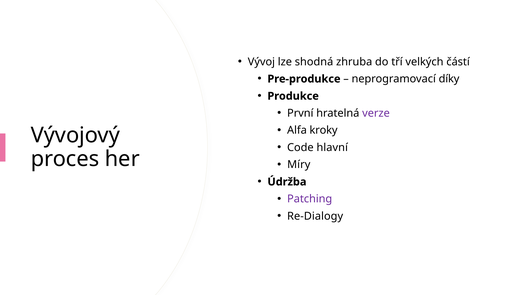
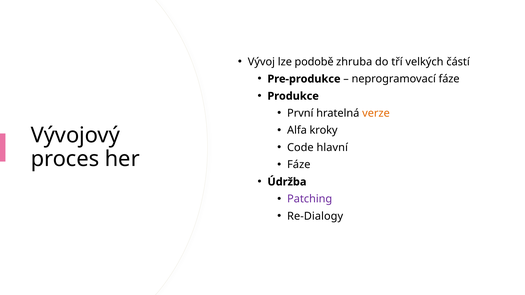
shodná: shodná -> podobě
neprogramovací díky: díky -> fáze
verze colour: purple -> orange
Míry at (299, 165): Míry -> Fáze
